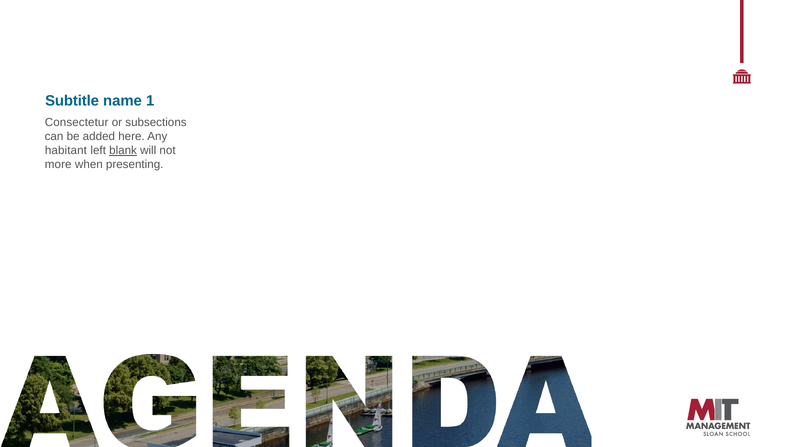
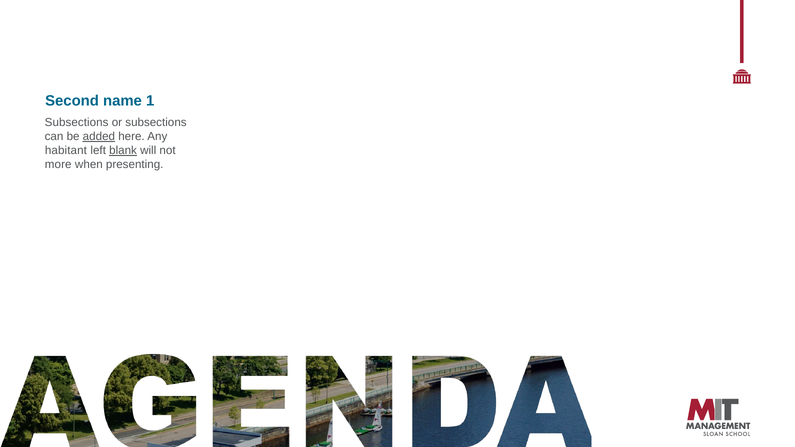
Subtitle: Subtitle -> Second
Consectetur at (77, 123): Consectetur -> Subsections
added underline: none -> present
